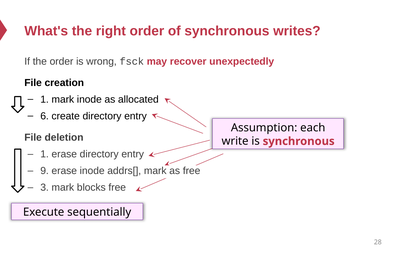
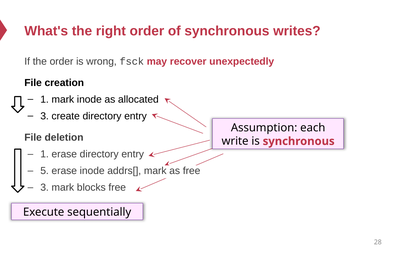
6 at (45, 116): 6 -> 3
9: 9 -> 5
